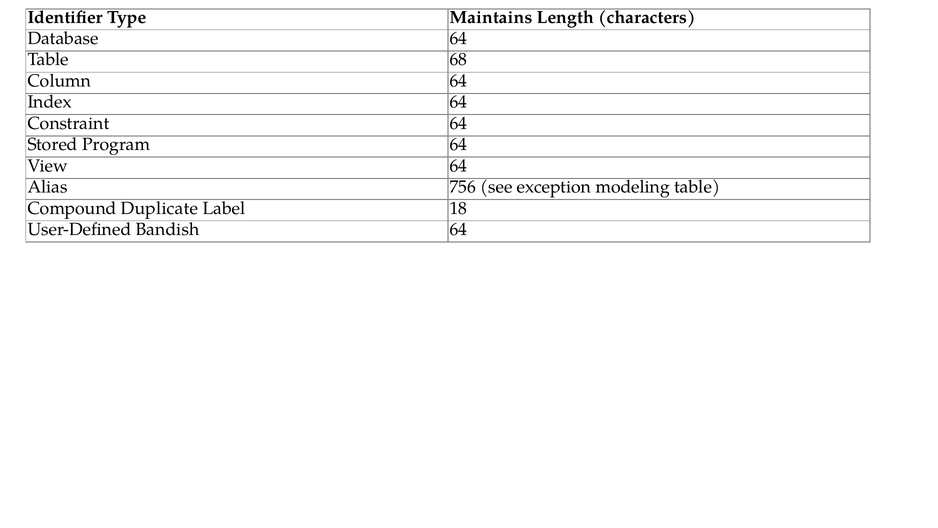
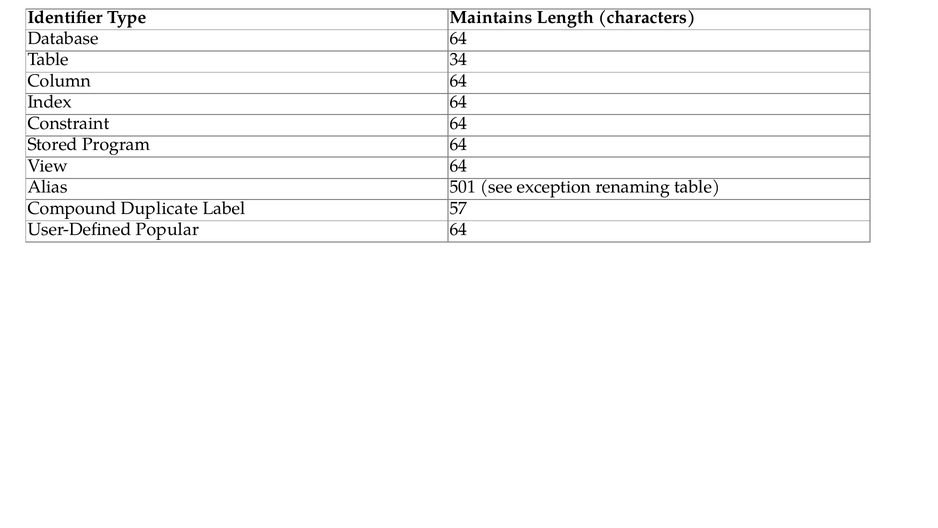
68: 68 -> 34
756: 756 -> 501
modeling: modeling -> renaming
18: 18 -> 57
Bandish: Bandish -> Popular
